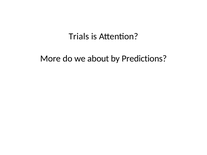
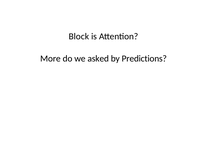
Trials: Trials -> Block
about: about -> asked
